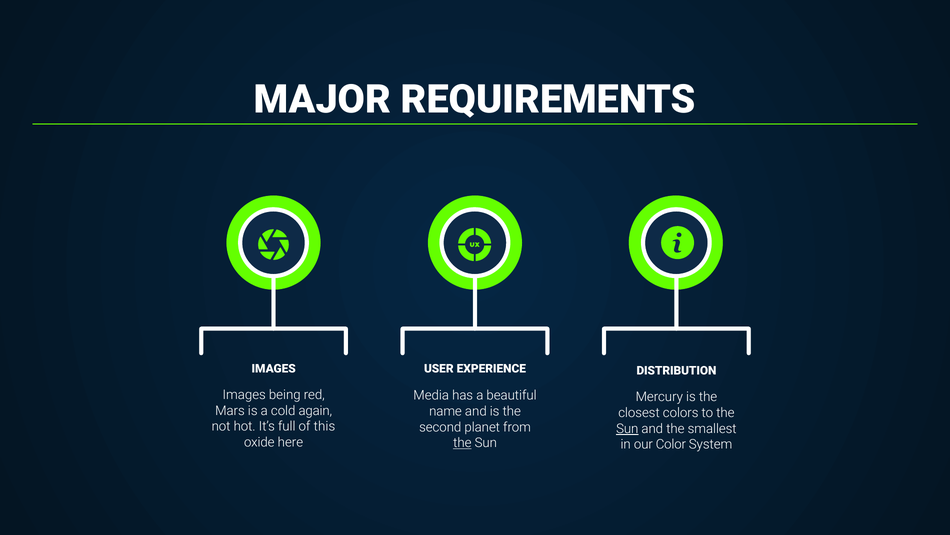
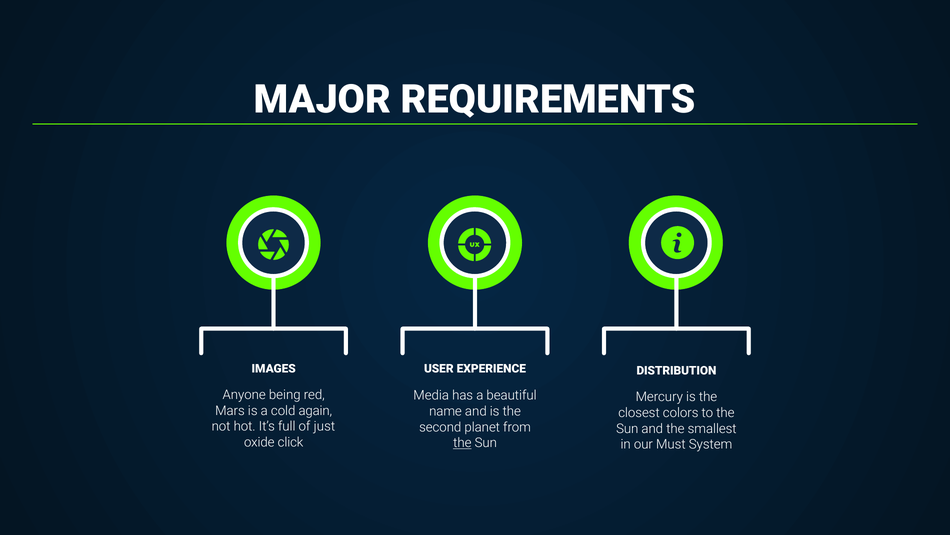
Images at (244, 394): Images -> Anyone
this: this -> just
Sun at (627, 428) underline: present -> none
here: here -> click
Color: Color -> Must
